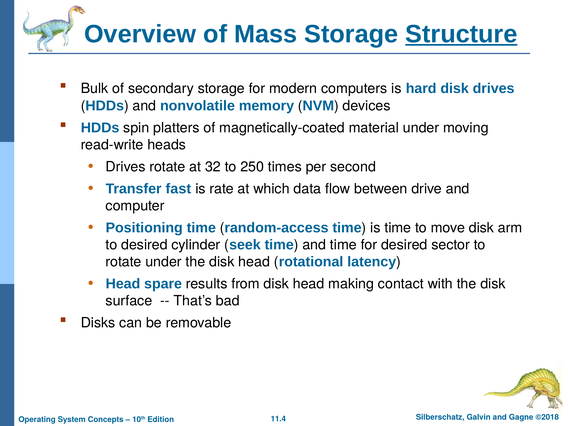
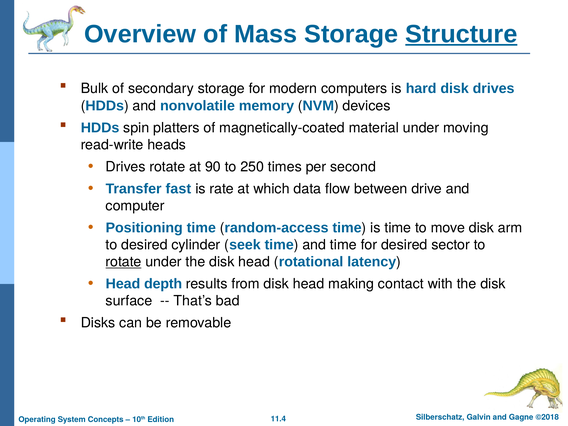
32: 32 -> 90
rotate at (124, 262) underline: none -> present
spare: spare -> depth
